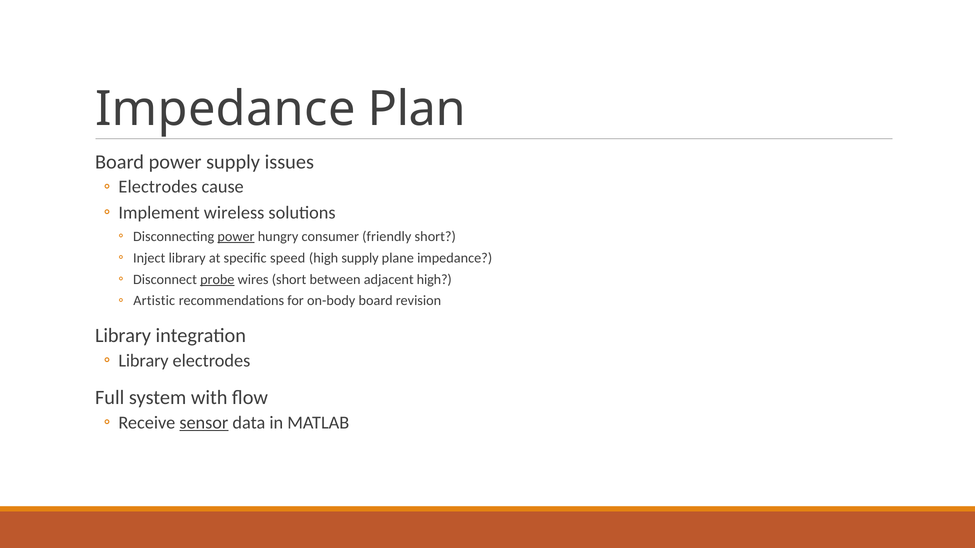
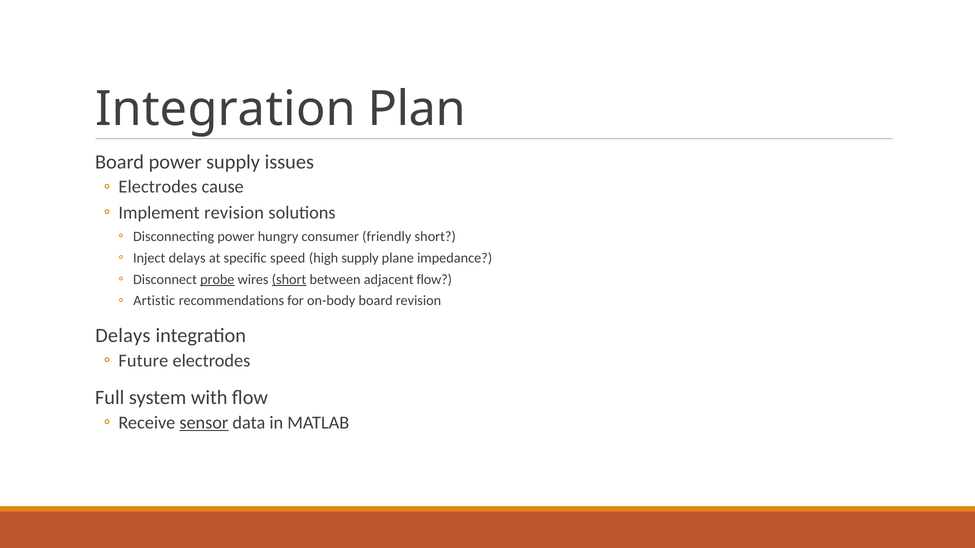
Impedance at (225, 109): Impedance -> Integration
Implement wireless: wireless -> revision
power at (236, 237) underline: present -> none
Inject library: library -> delays
short at (289, 280) underline: none -> present
adjacent high: high -> flow
Library at (123, 336): Library -> Delays
Library at (144, 361): Library -> Future
